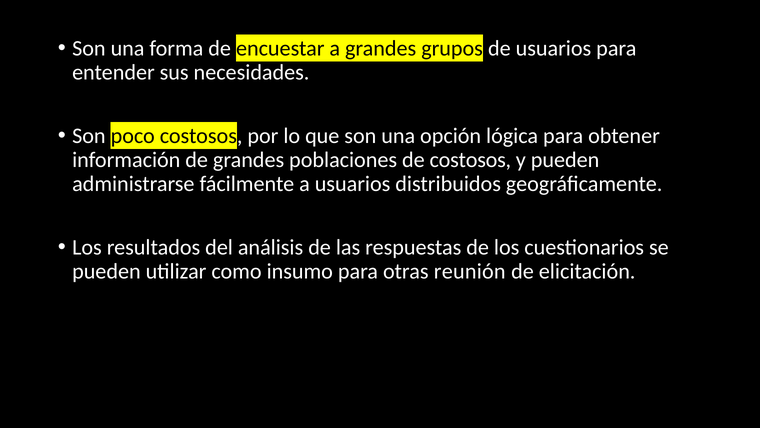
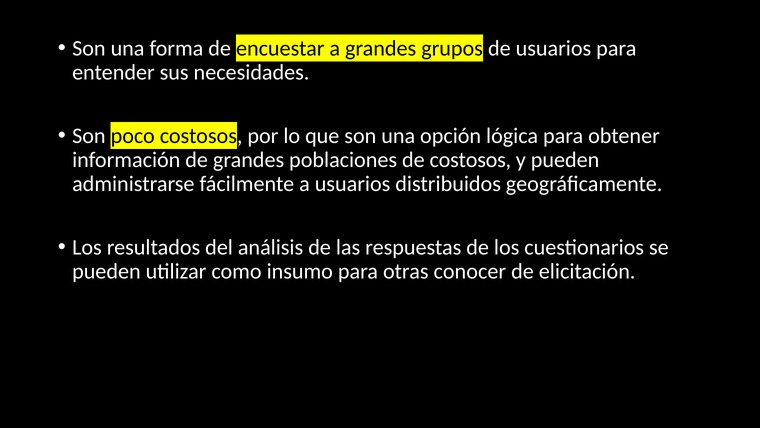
reunión: reunión -> conocer
